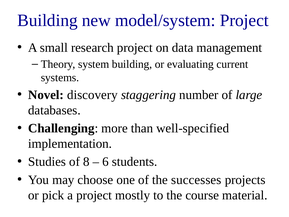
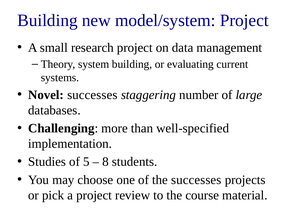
Novel discovery: discovery -> successes
8: 8 -> 5
6: 6 -> 8
mostly: mostly -> review
